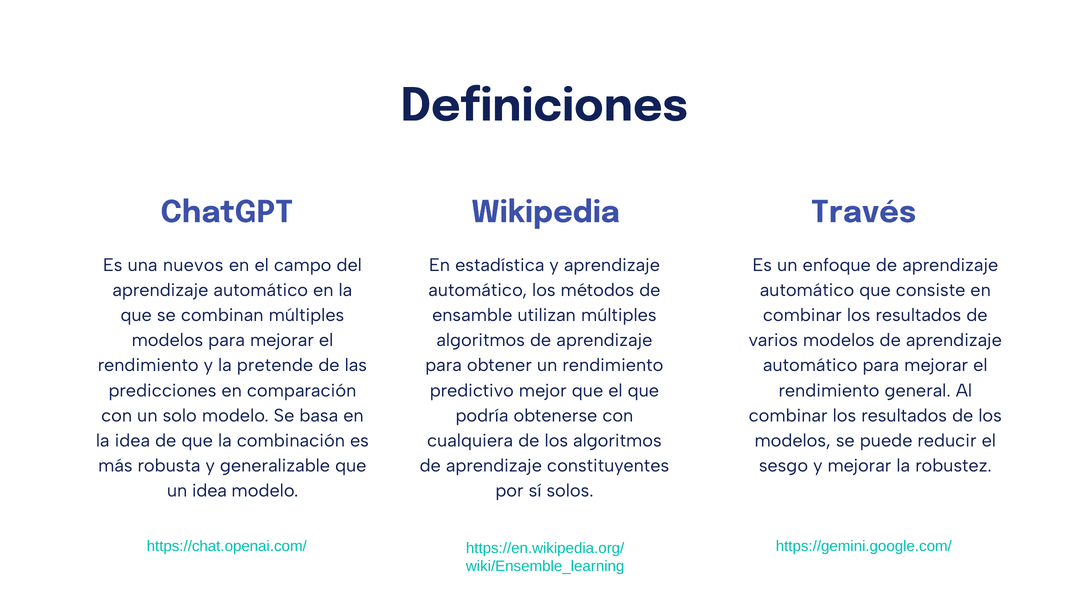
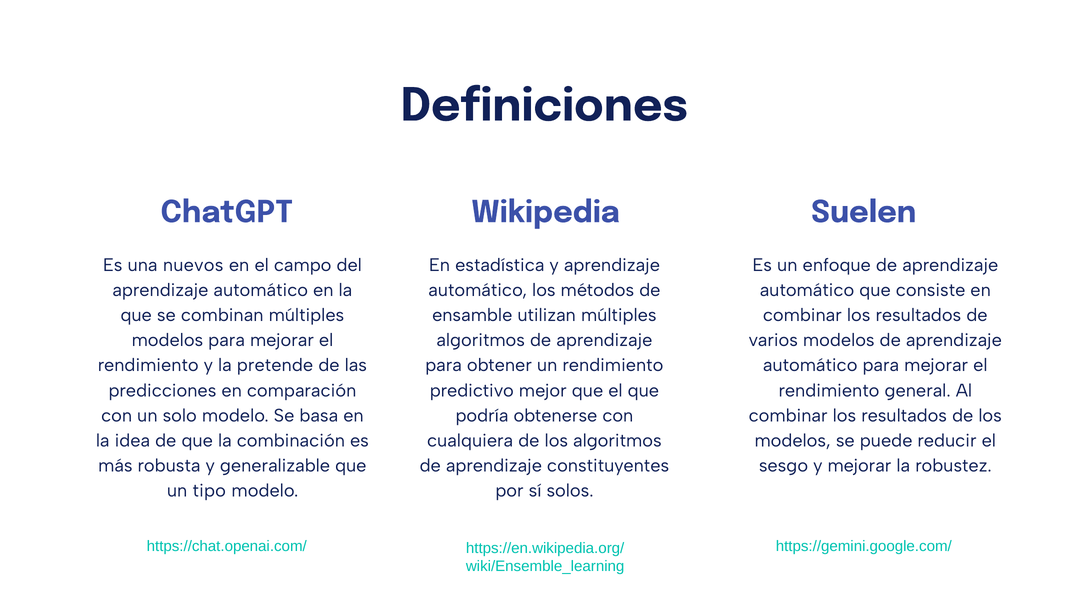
Través: Través -> Suelen
un idea: idea -> tipo
